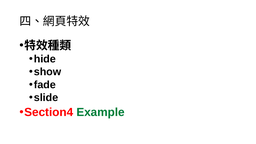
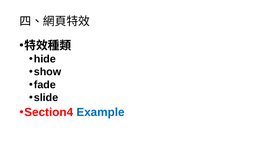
Example colour: green -> blue
